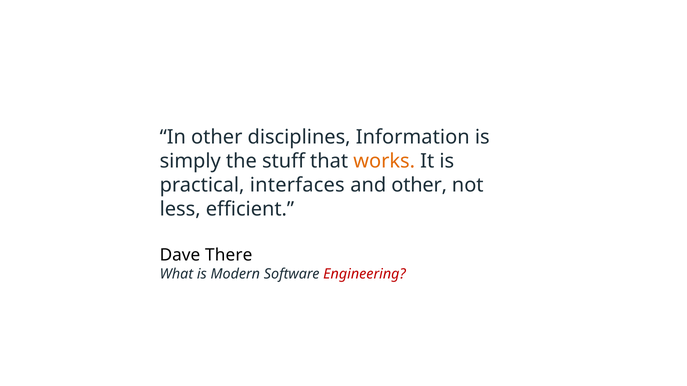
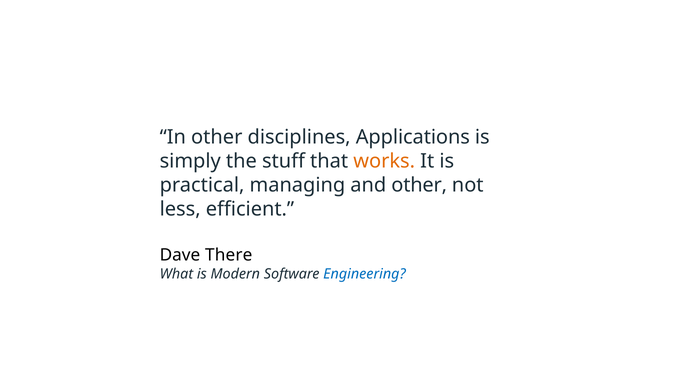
Information: Information -> Applications
interfaces: interfaces -> managing
Engineering colour: red -> blue
